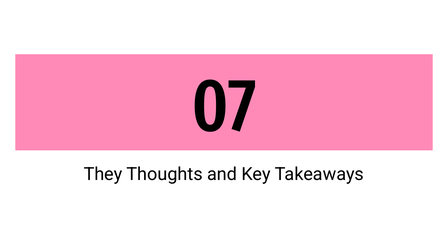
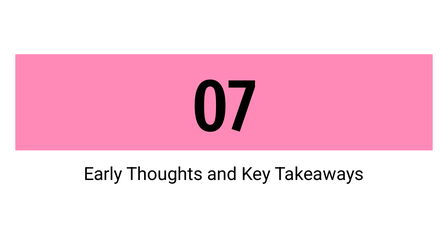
They: They -> Early
